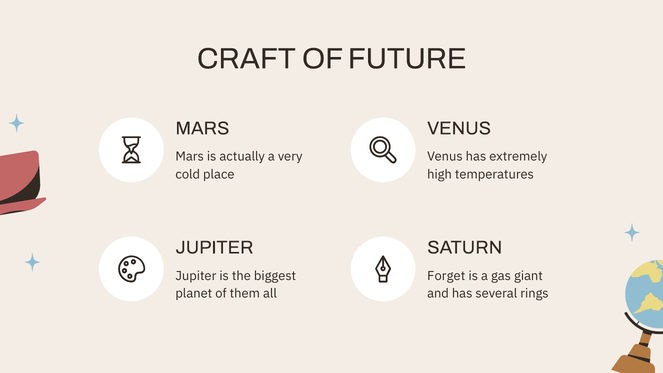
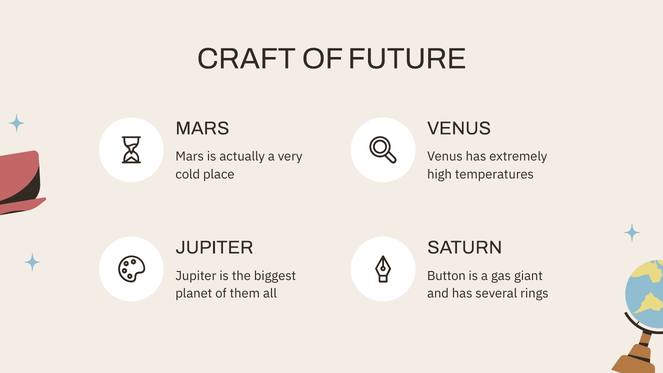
Forget: Forget -> Button
